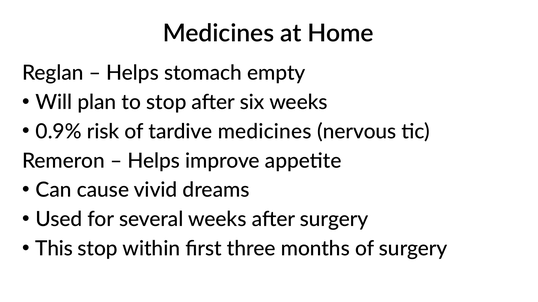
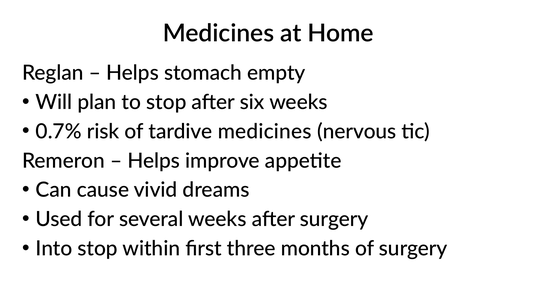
0.9%: 0.9% -> 0.7%
This: This -> Into
